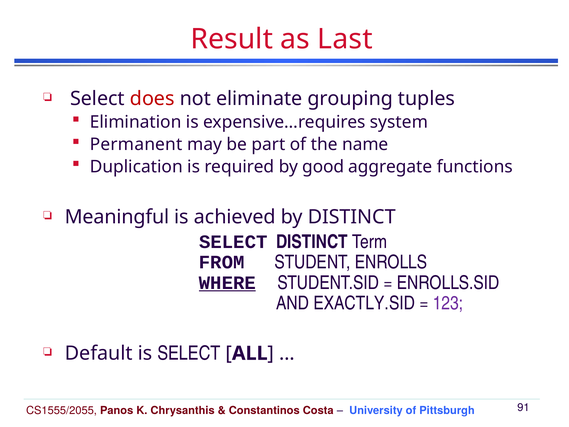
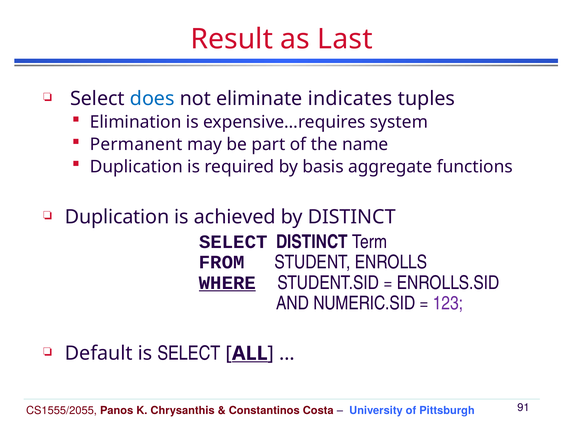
does colour: red -> blue
grouping: grouping -> indicates
good: good -> basis
Meaningful at (117, 217): Meaningful -> Duplication
EXACTLY.SID: EXACTLY.SID -> NUMERIC.SID
ALL underline: none -> present
